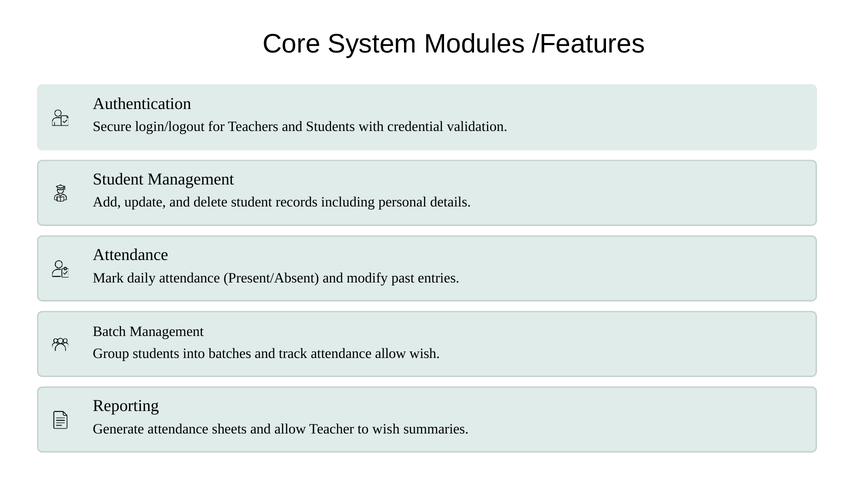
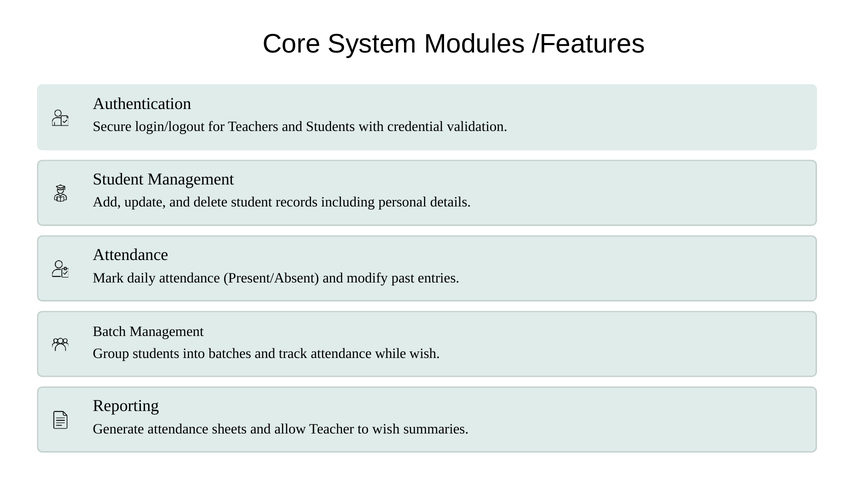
attendance allow: allow -> while
